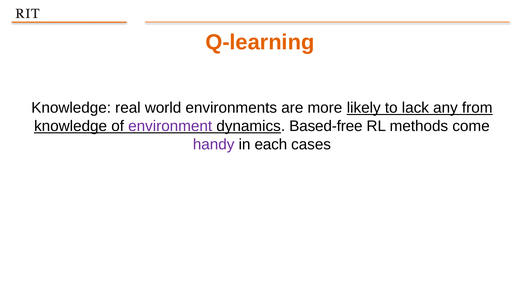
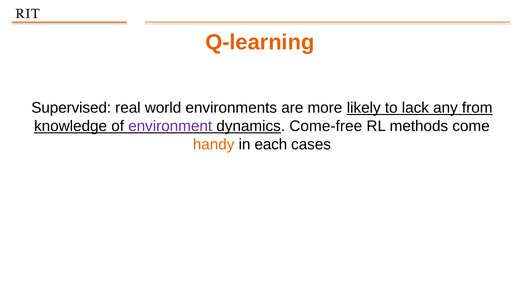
Knowledge at (71, 108): Knowledge -> Supervised
Based-free: Based-free -> Come-free
handy colour: purple -> orange
